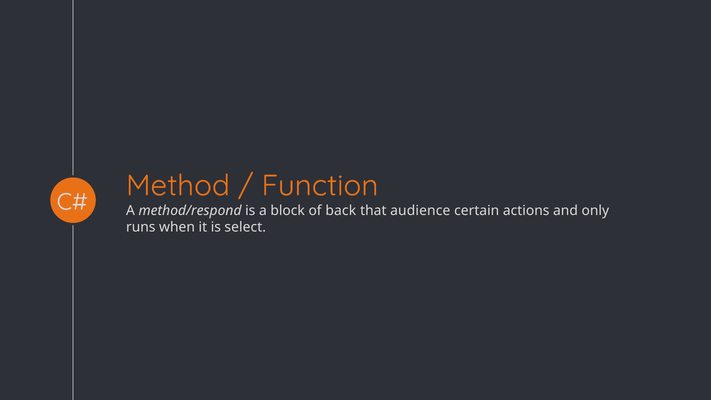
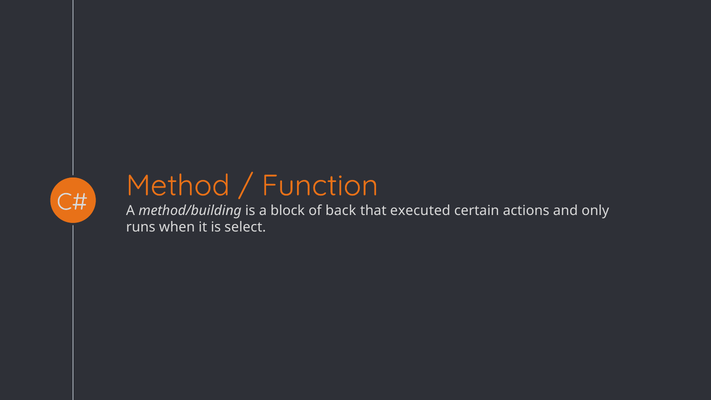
method/respond: method/respond -> method/building
audience: audience -> executed
